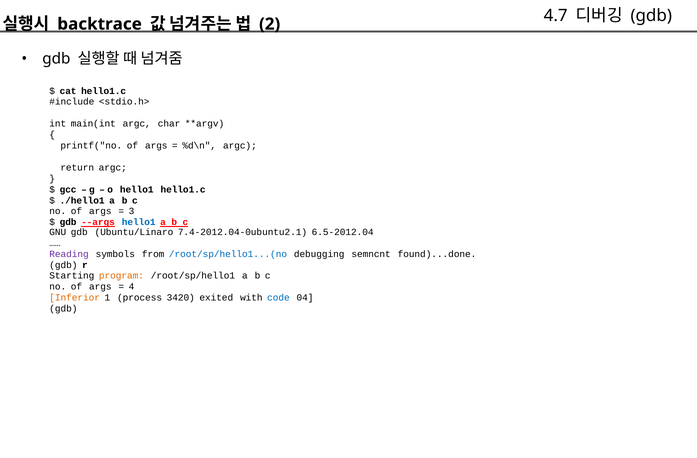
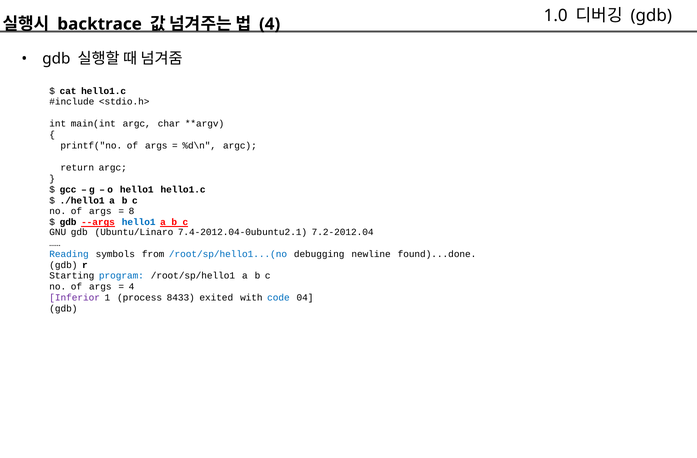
4.7: 4.7 -> 1.0
2 at (270, 24): 2 -> 4
3: 3 -> 8
6.5-2012.04: 6.5-2012.04 -> 7.2-2012.04
Reading colour: purple -> blue
semncnt: semncnt -> newline
program colour: orange -> blue
Inferior colour: orange -> purple
3420: 3420 -> 8433
